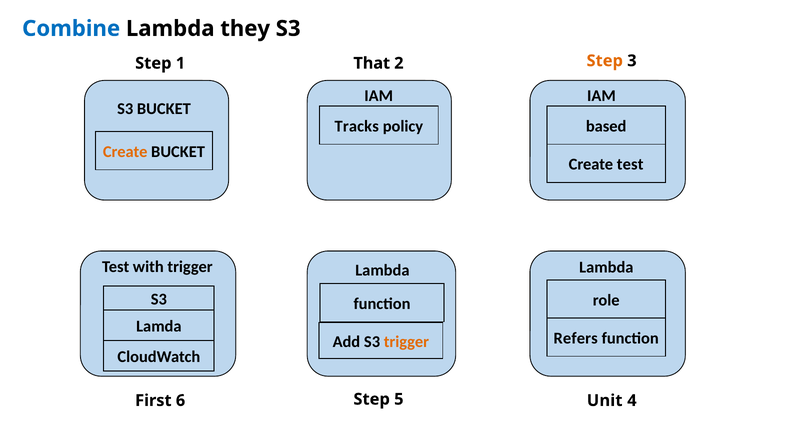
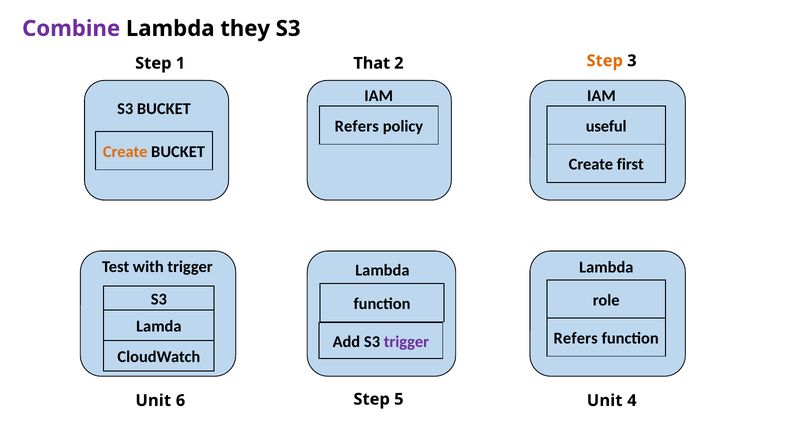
Combine colour: blue -> purple
Tracks at (357, 126): Tracks -> Refers
based: based -> useful
Create test: test -> first
trigger at (406, 342) colour: orange -> purple
First at (153, 400): First -> Unit
